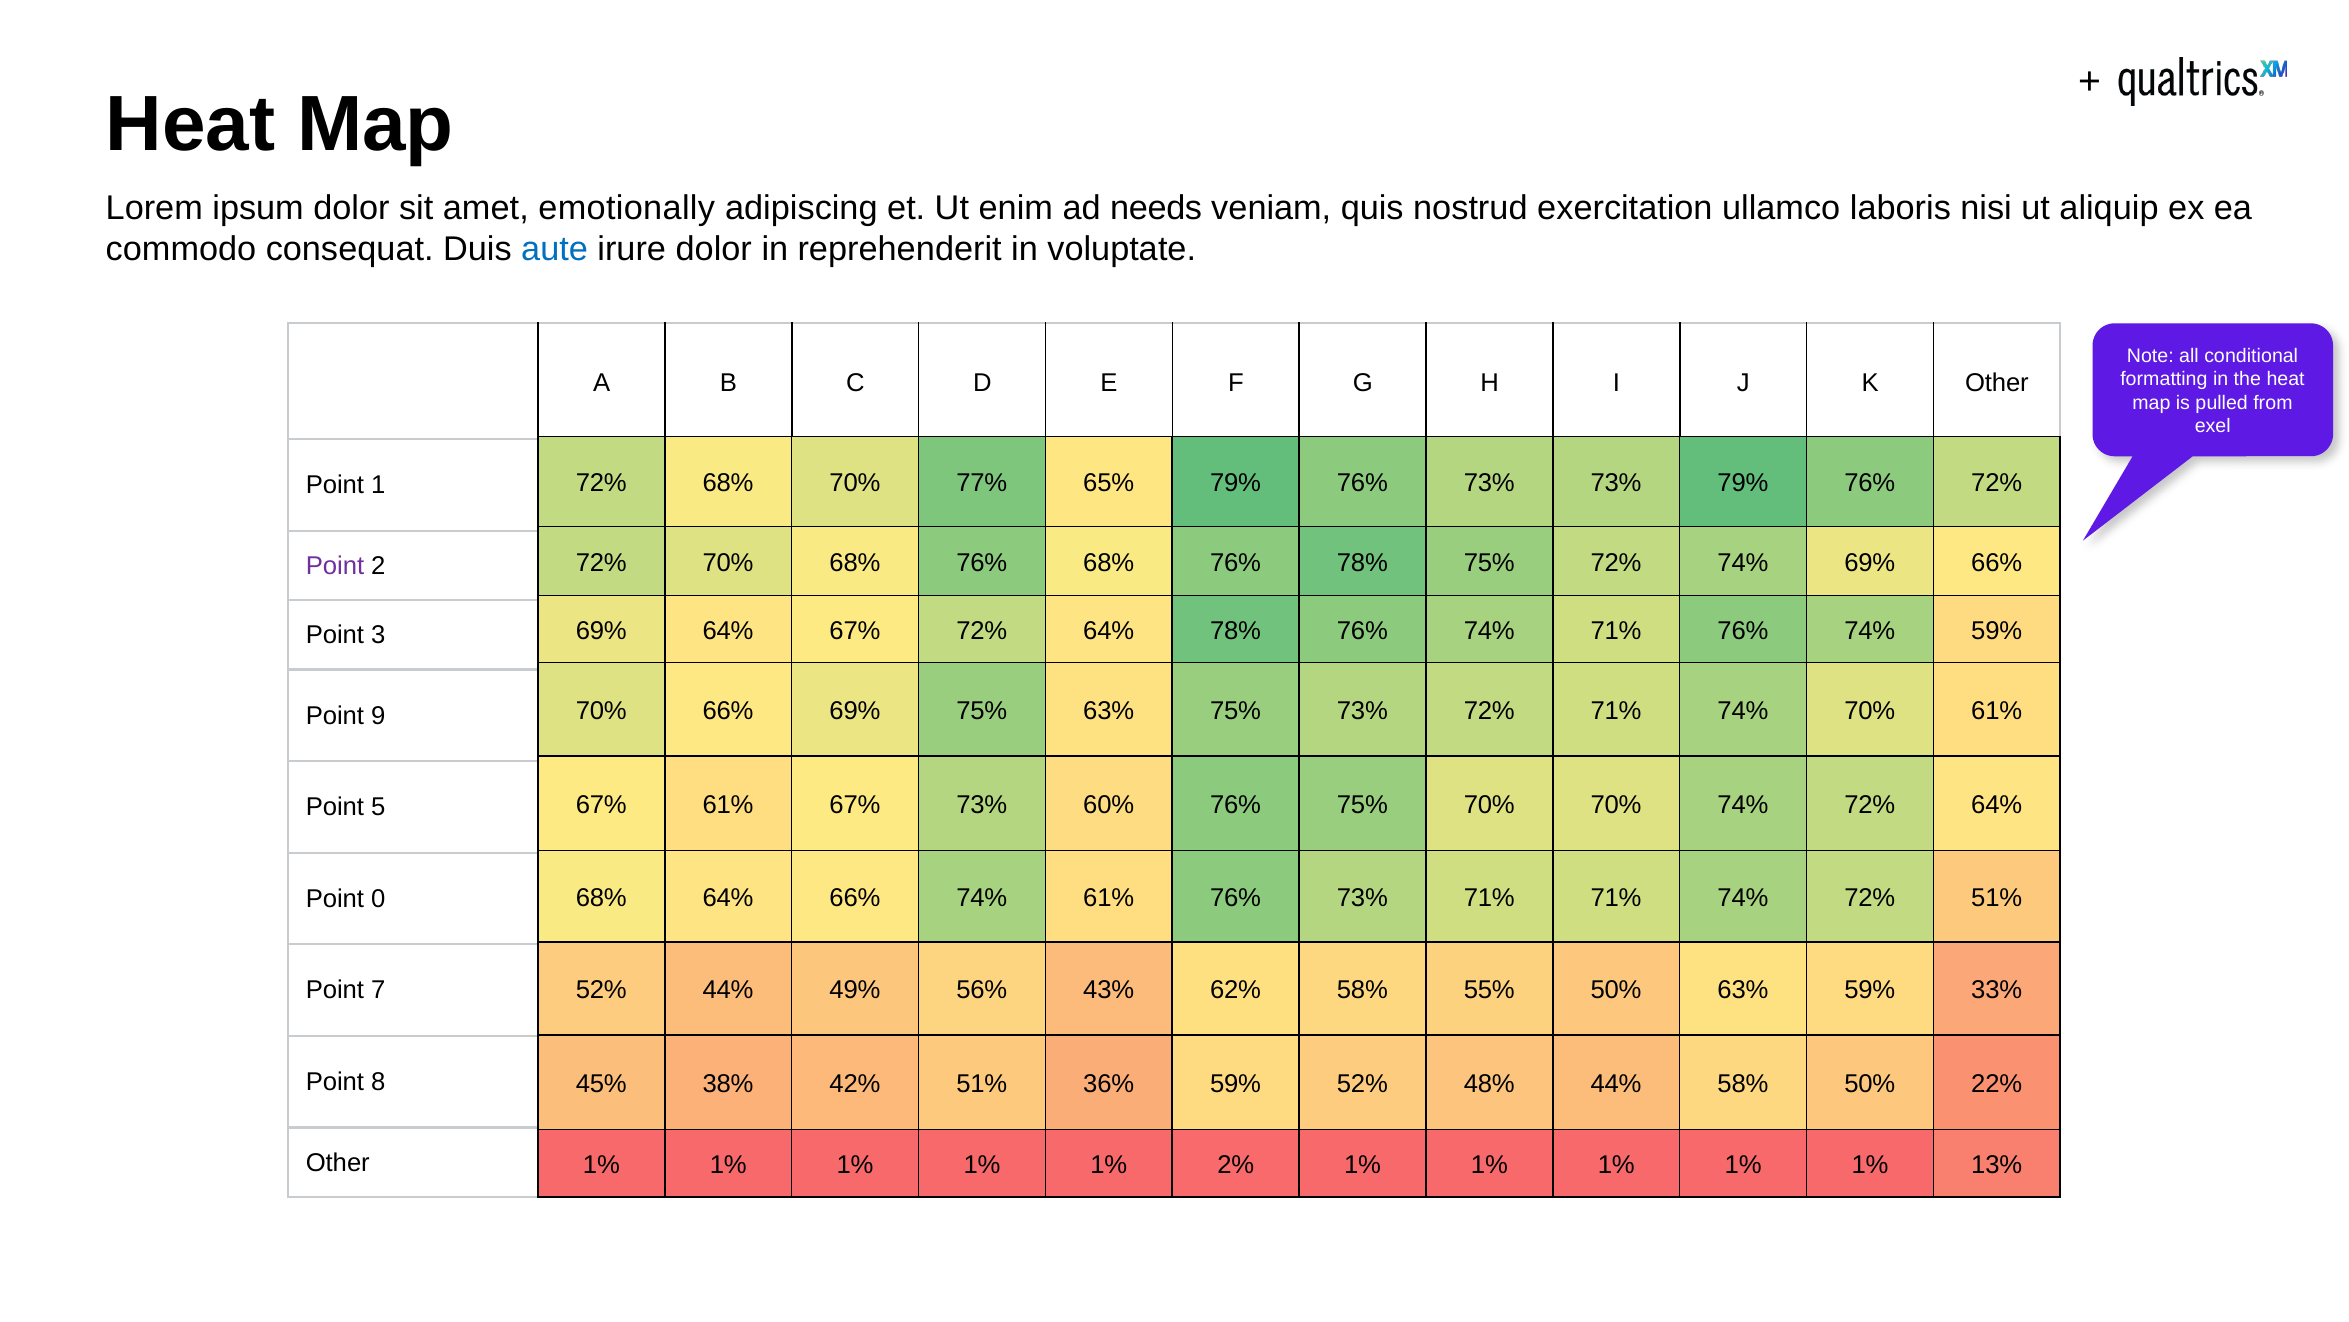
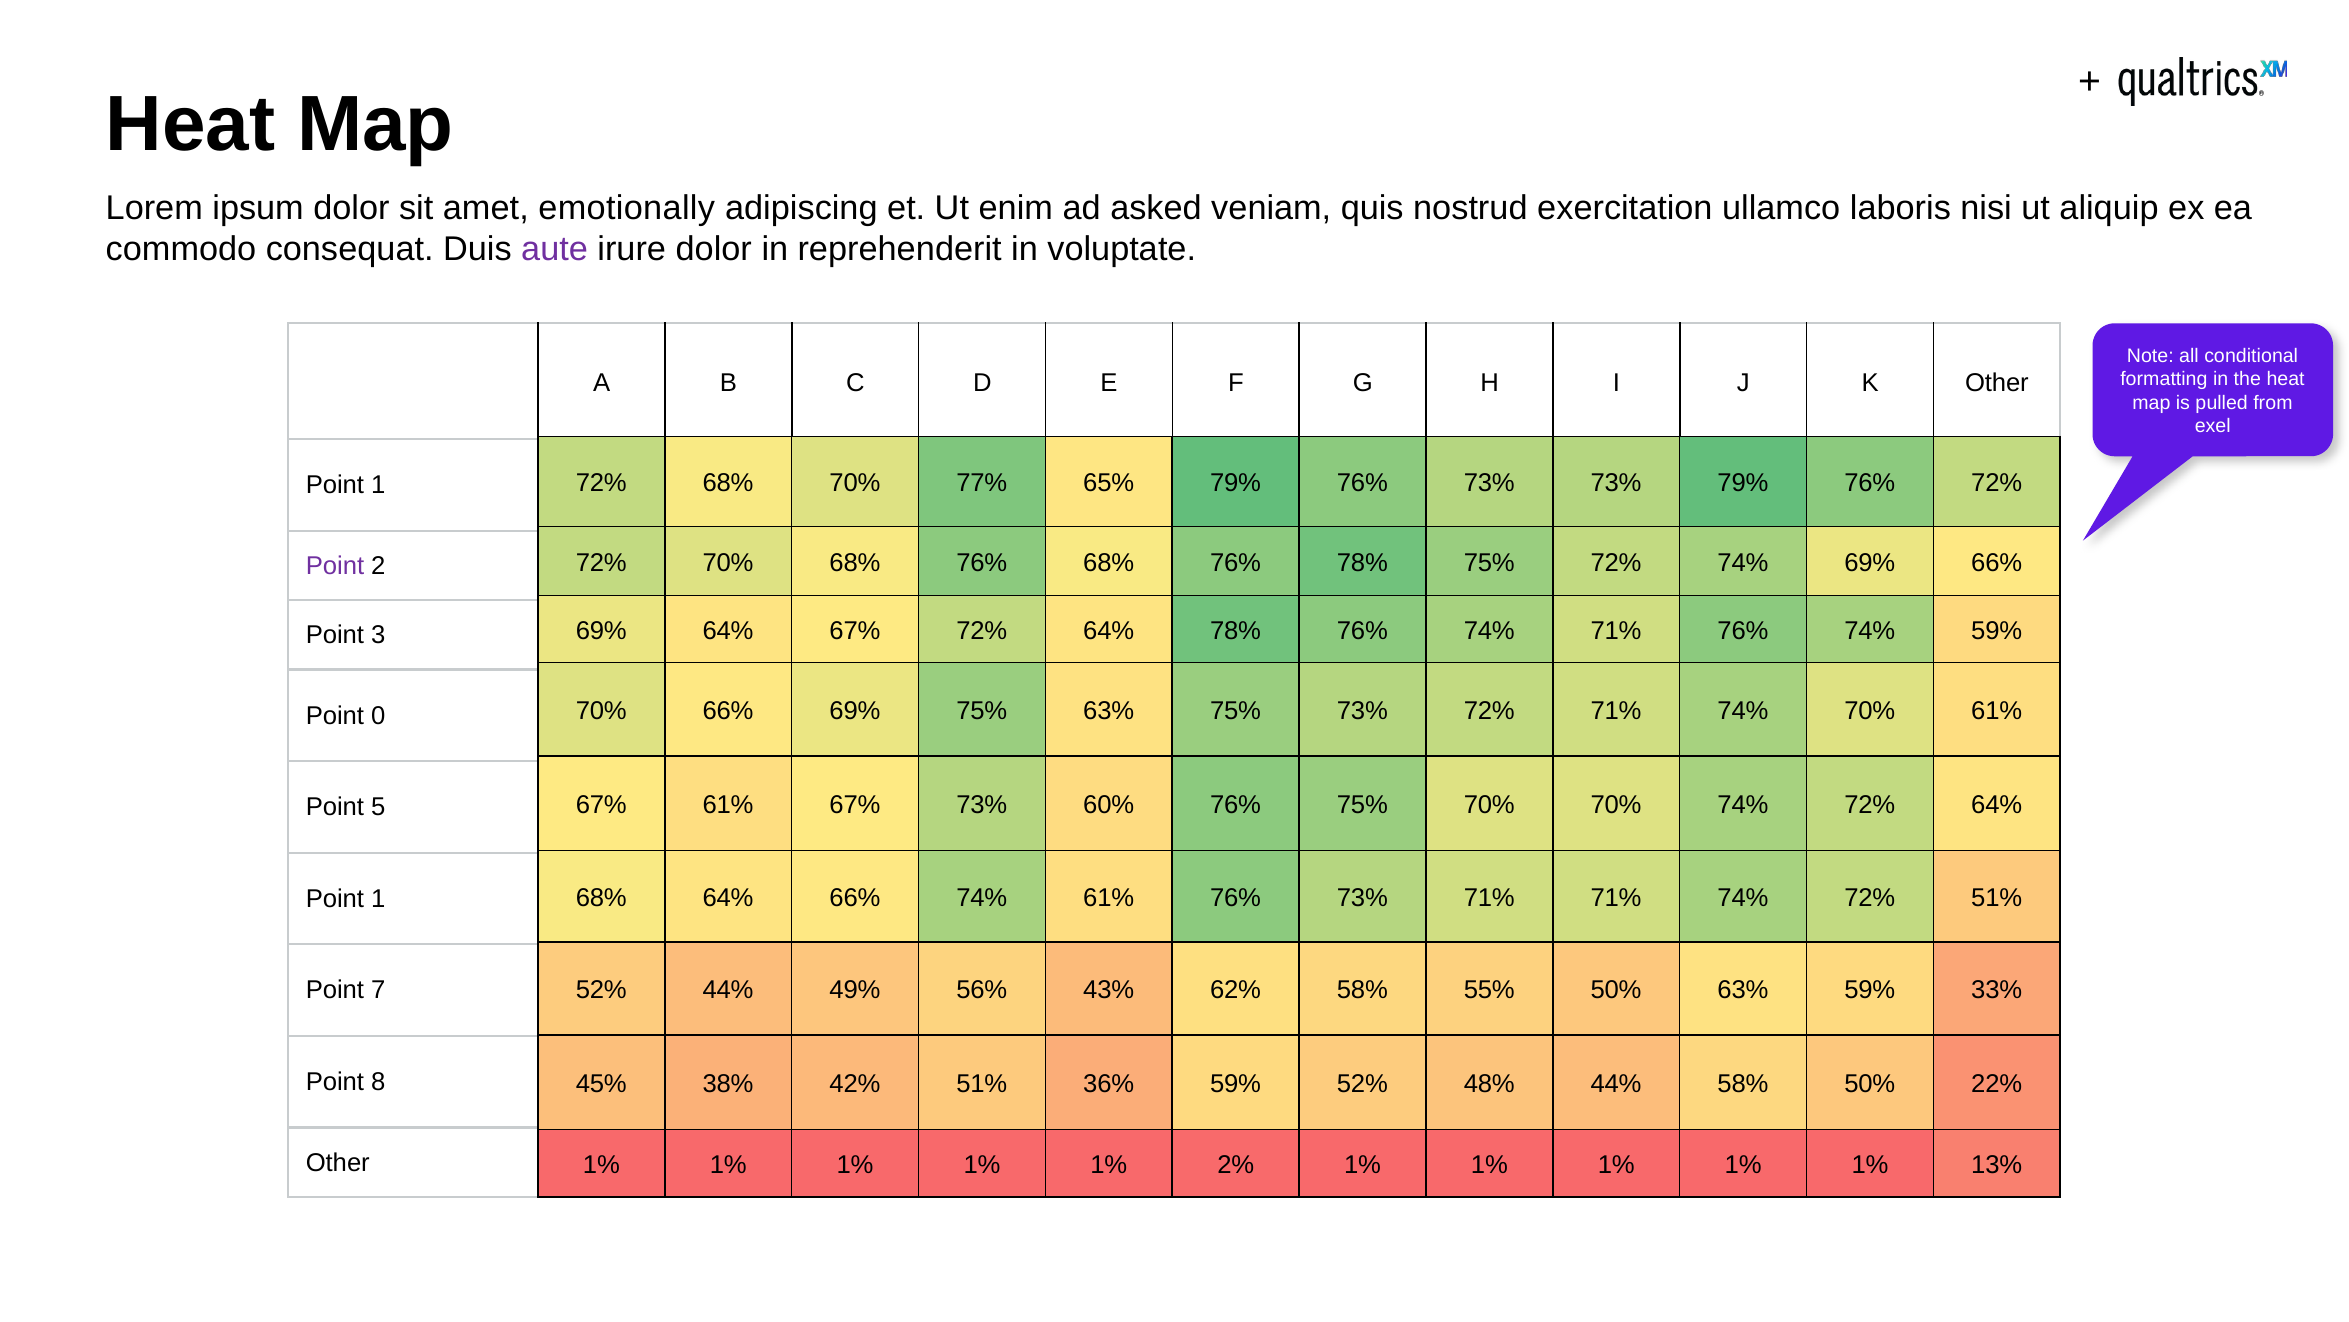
needs: needs -> asked
aute colour: blue -> purple
9: 9 -> 0
0 at (378, 898): 0 -> 1
